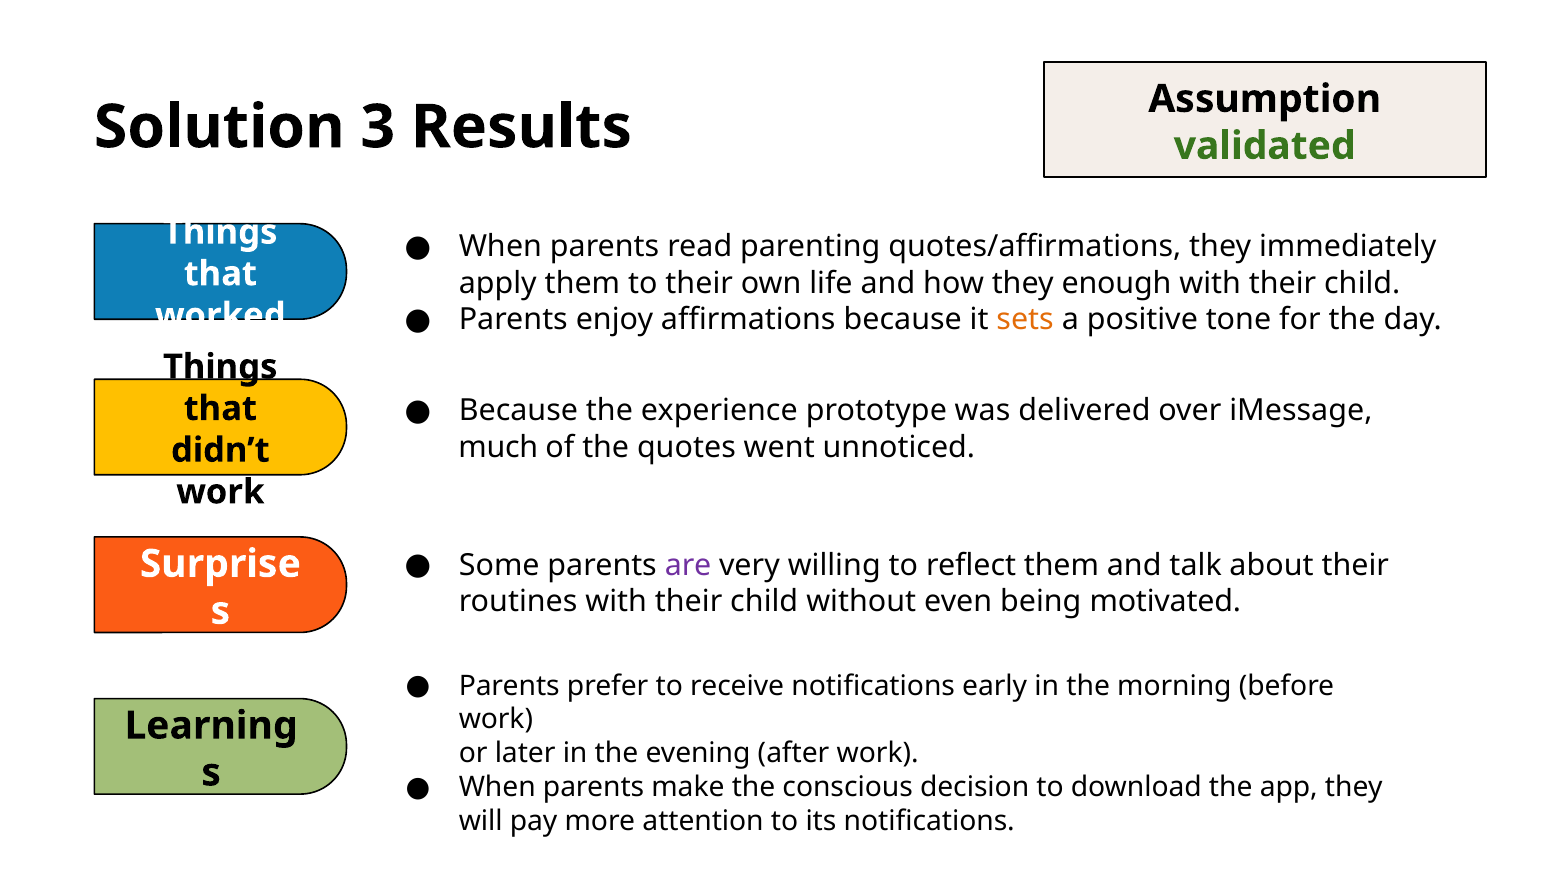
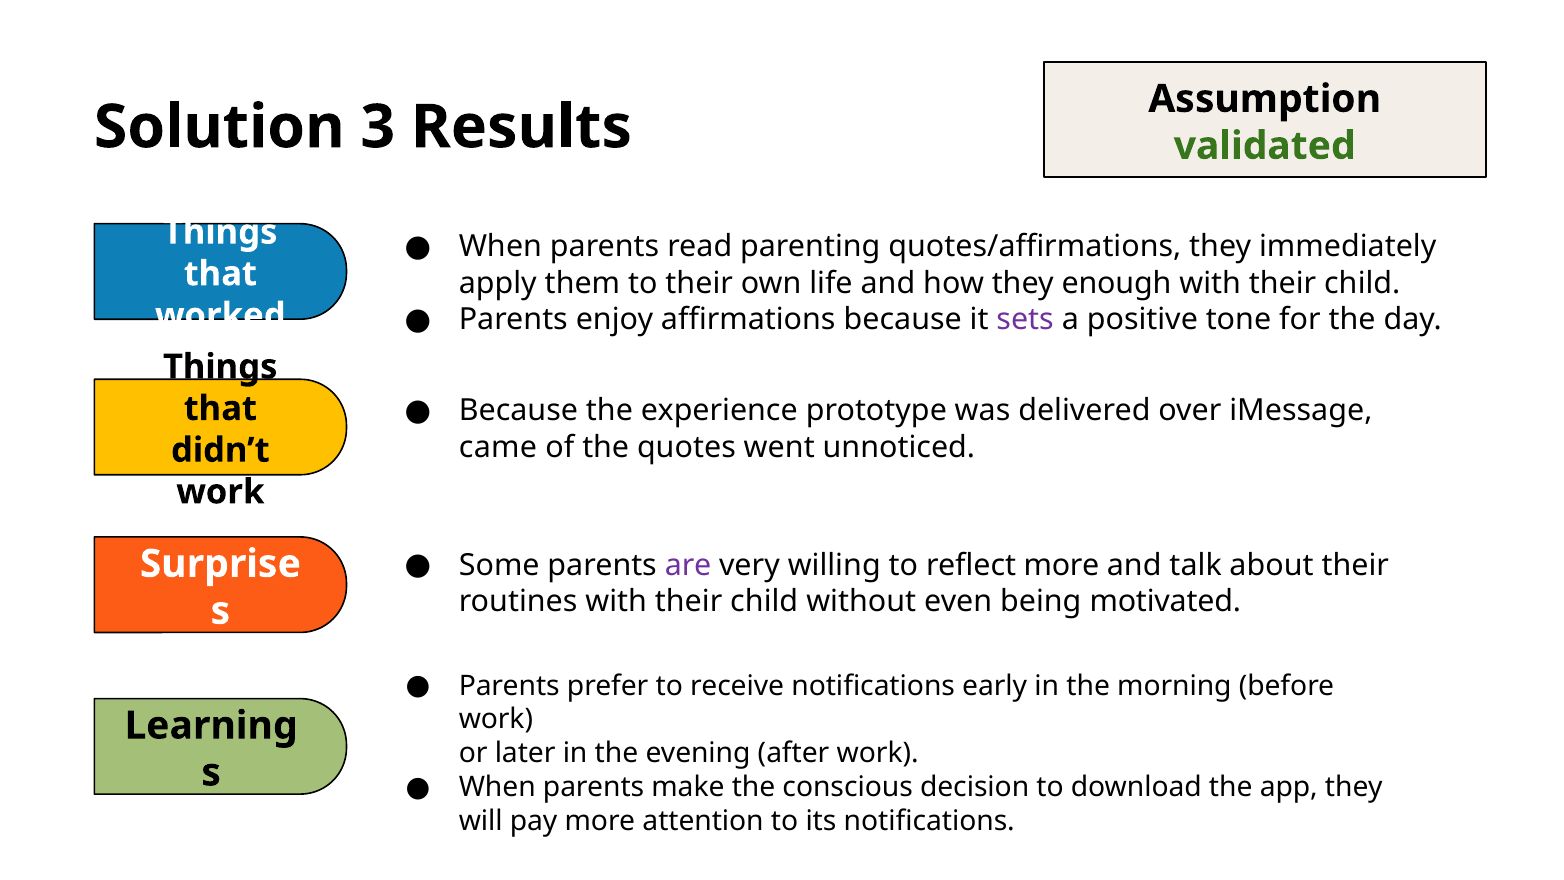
sets colour: orange -> purple
much: much -> came
reflect them: them -> more
